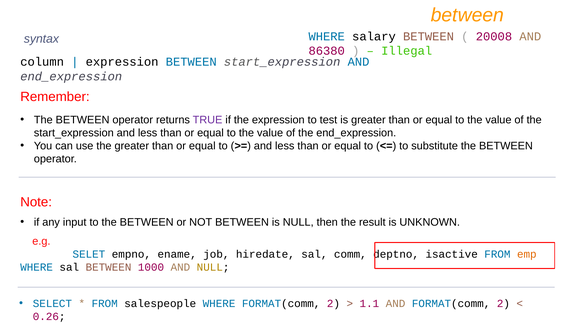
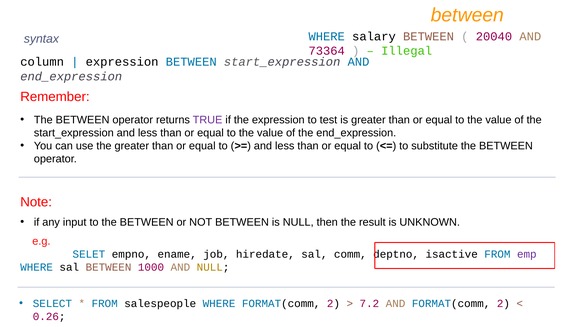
20008: 20008 -> 20040
86380: 86380 -> 73364
emp colour: orange -> purple
1.1: 1.1 -> 7.2
